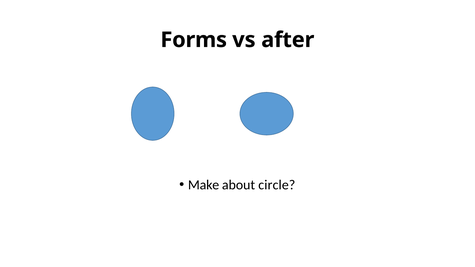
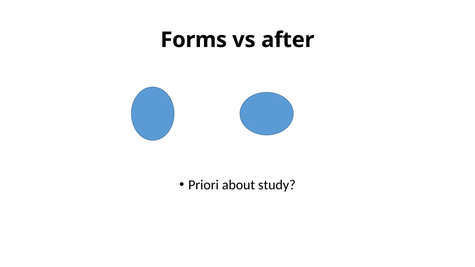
Make: Make -> Priori
circle: circle -> study
